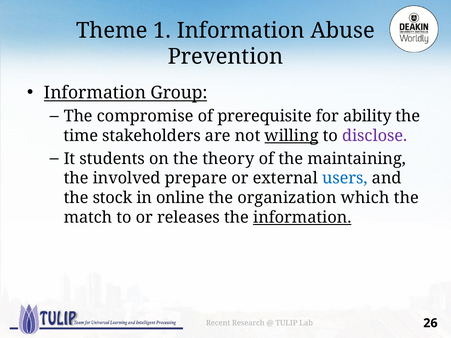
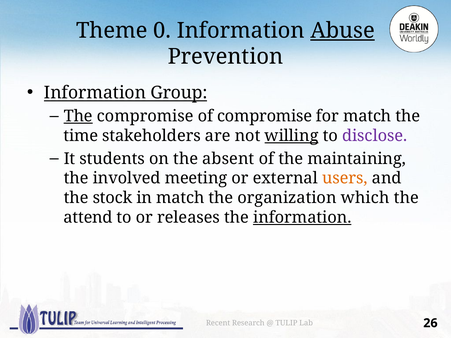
1: 1 -> 0
Abuse underline: none -> present
The at (78, 116) underline: none -> present
of prerequisite: prerequisite -> compromise
for ability: ability -> match
theory: theory -> absent
prepare: prepare -> meeting
users colour: blue -> orange
in online: online -> match
match: match -> attend
